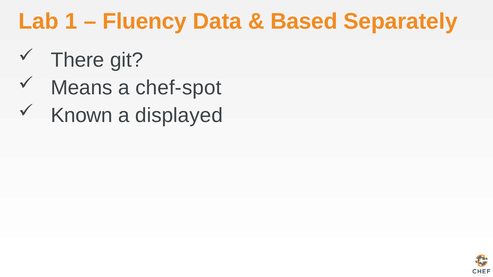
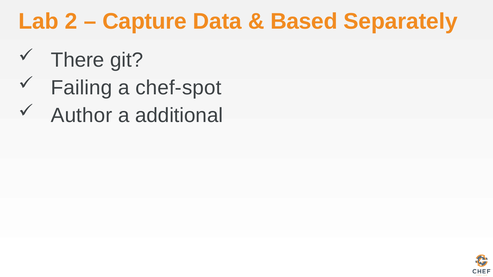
1: 1 -> 2
Fluency: Fluency -> Capture
Means: Means -> Failing
Known: Known -> Author
displayed: displayed -> additional
